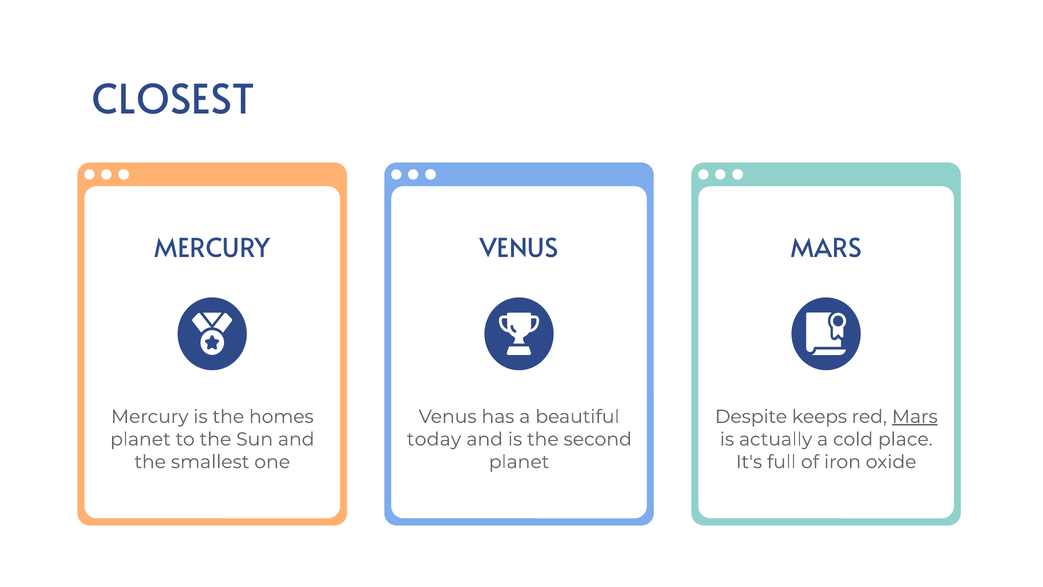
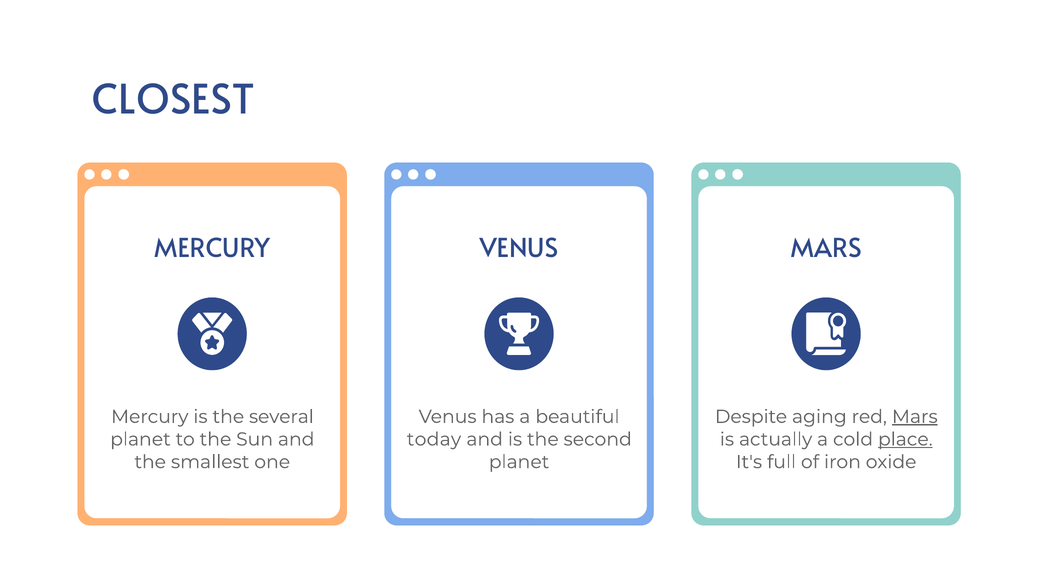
homes: homes -> several
keeps: keeps -> aging
place underline: none -> present
